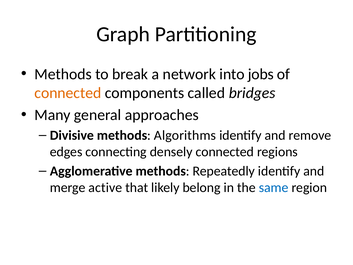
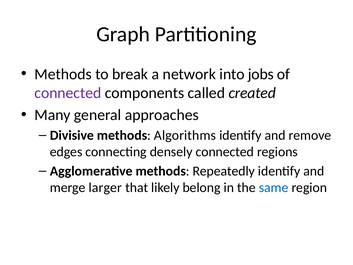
connected at (68, 93) colour: orange -> purple
bridges: bridges -> created
active: active -> larger
